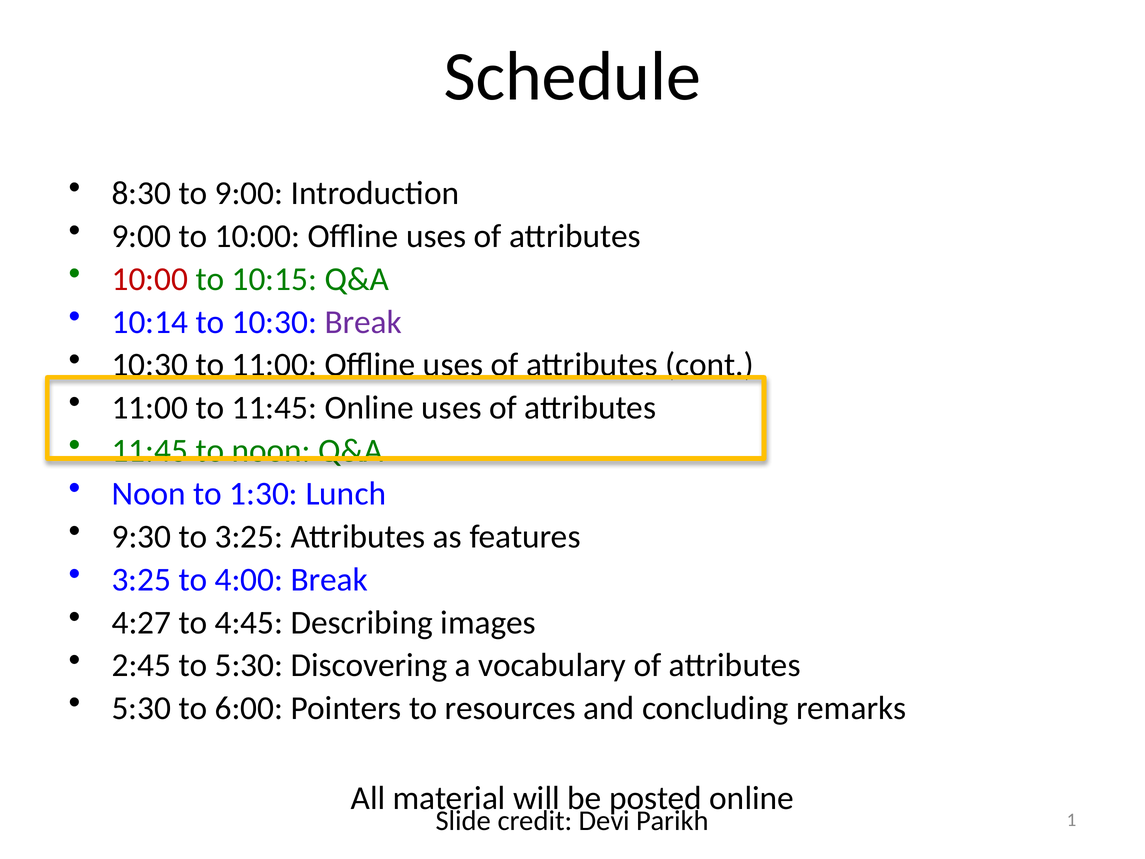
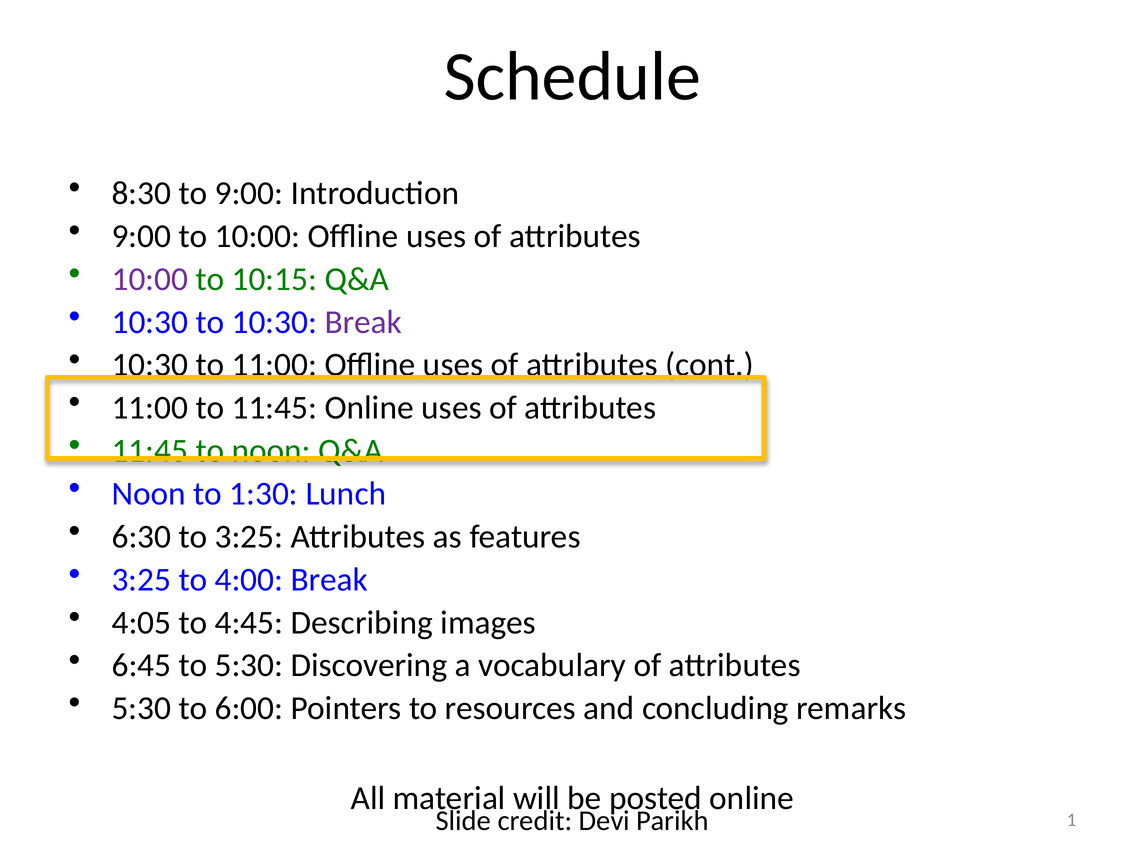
10:00 at (150, 279) colour: red -> purple
10:14 at (150, 322): 10:14 -> 10:30
9:30: 9:30 -> 6:30
4:27: 4:27 -> 4:05
2:45: 2:45 -> 6:45
